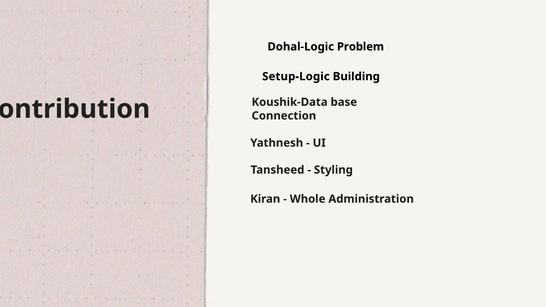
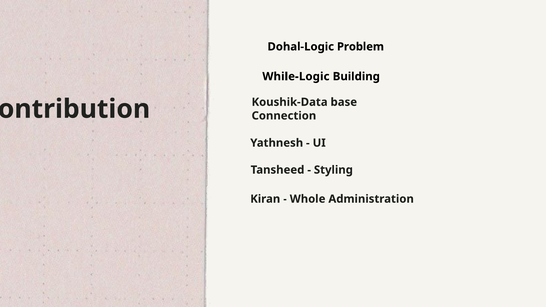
Setup-Logic: Setup-Logic -> While-Logic
